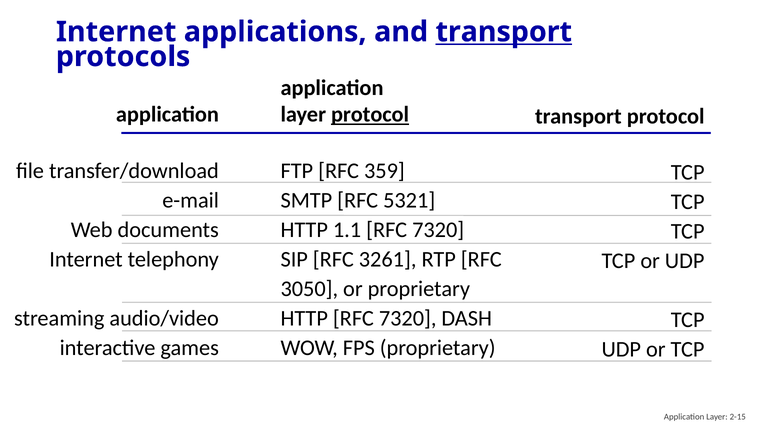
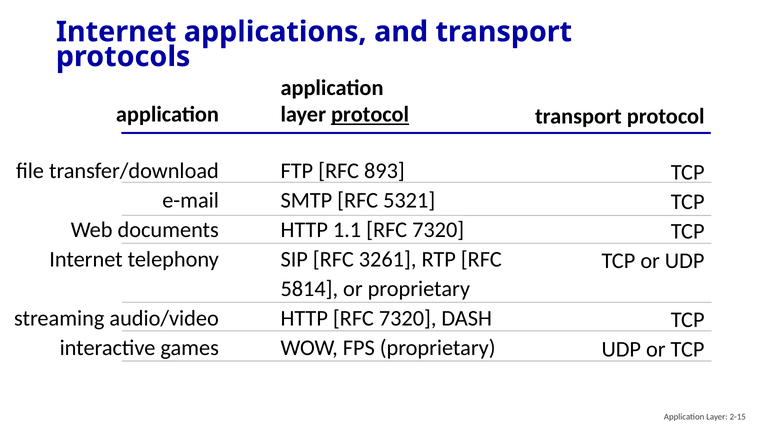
transport at (504, 32) underline: present -> none
359: 359 -> 893
3050: 3050 -> 5814
